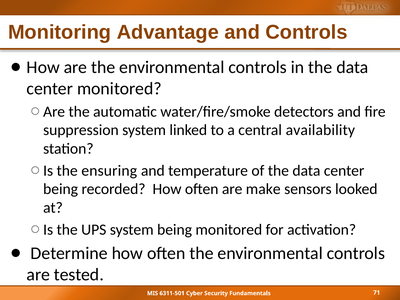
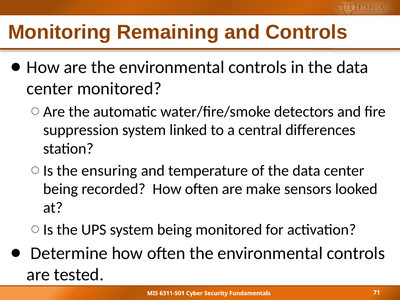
Advantage: Advantage -> Remaining
availability: availability -> differences
